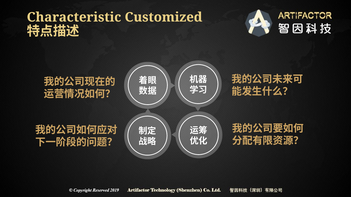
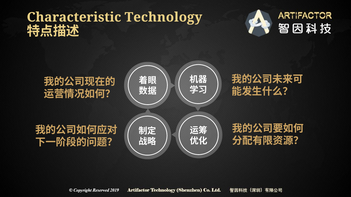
Customized: Customized -> Technology
